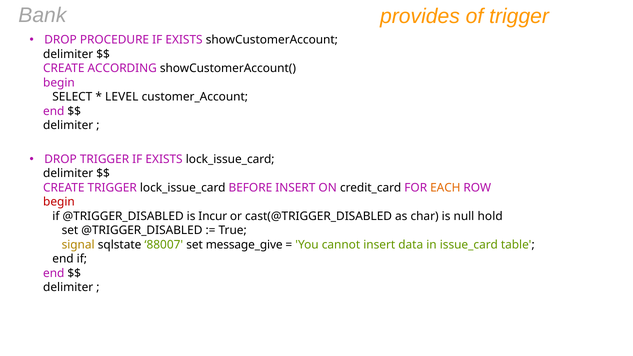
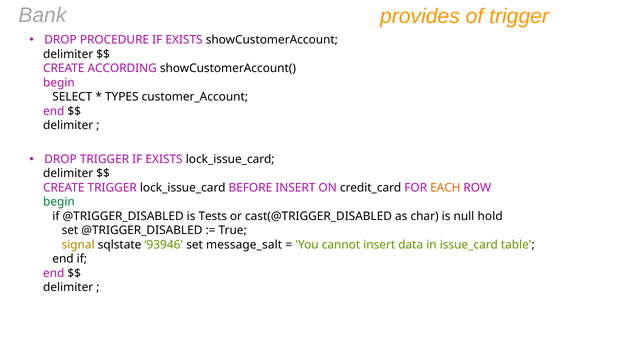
LEVEL: LEVEL -> TYPES
begin at (59, 202) colour: red -> green
Incur: Incur -> Tests
88007: 88007 -> 93946
message_give: message_give -> message_salt
